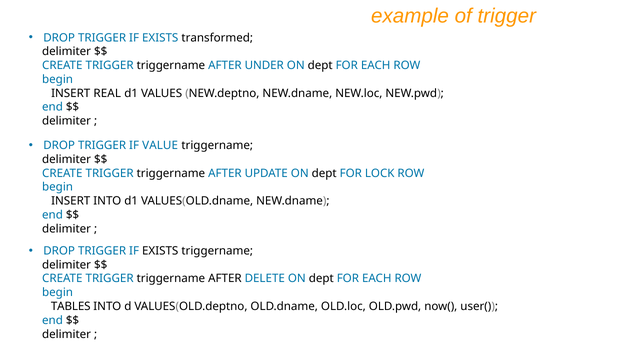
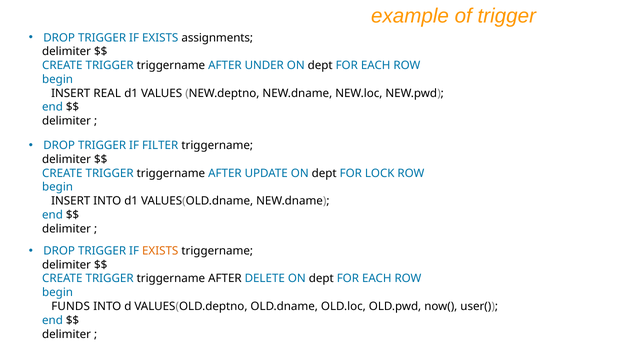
transformed: transformed -> assignments
VALUE: VALUE -> FILTER
EXISTS at (160, 251) colour: black -> orange
TABLES: TABLES -> FUNDS
